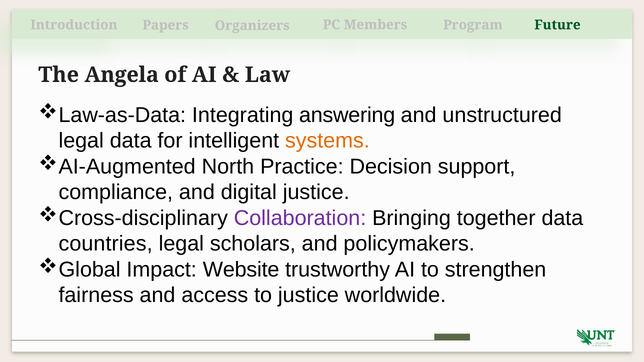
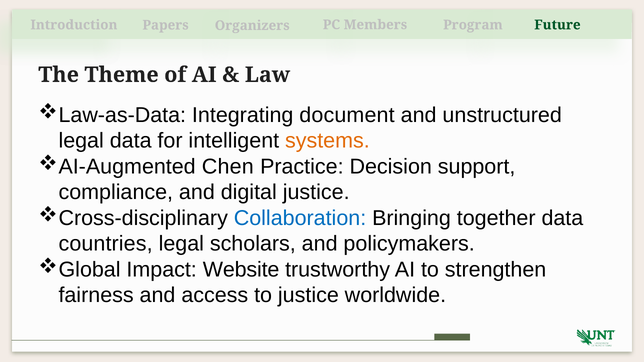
Angela: Angela -> Theme
answering: answering -> document
North: North -> Chen
Collaboration colour: purple -> blue
